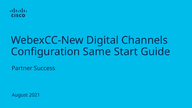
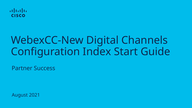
Same: Same -> Index
